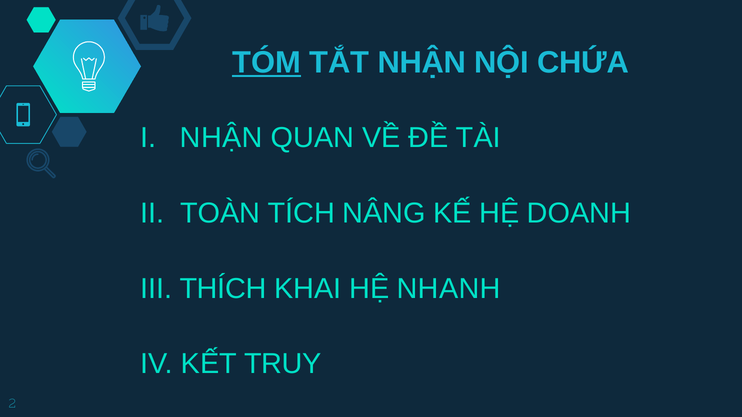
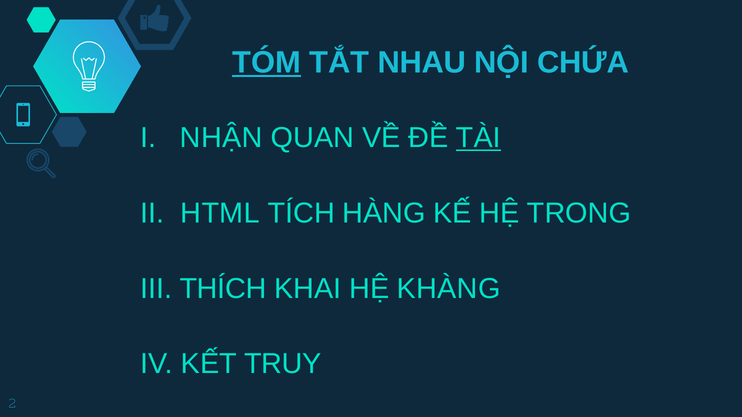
TẮT NHẬN: NHẬN -> NHAU
TÀI underline: none -> present
TOÀN: TOÀN -> HTML
NÂNG: NÂNG -> HÀNG
DOANH: DOANH -> TRONG
NHANH: NHANH -> KHÀNG
